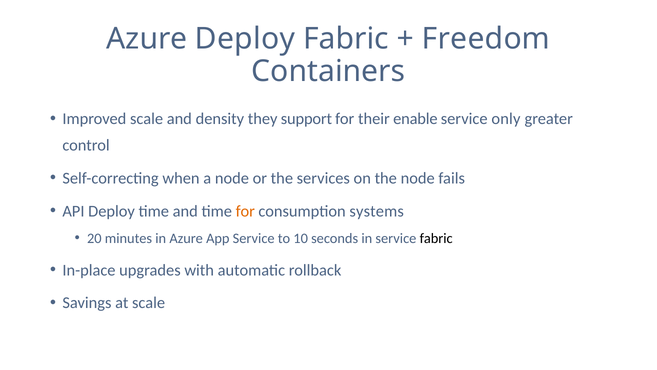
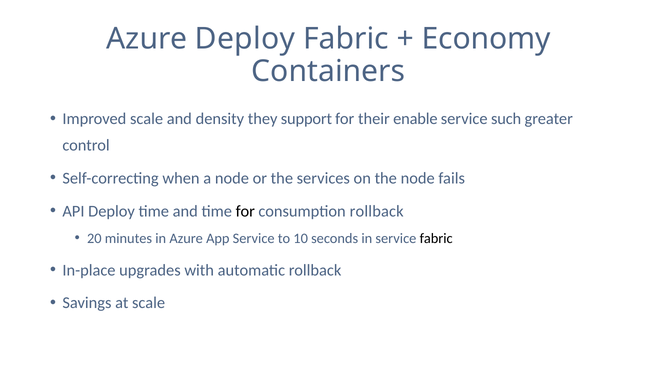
Freedom: Freedom -> Economy
only: only -> such
for at (245, 211) colour: orange -> black
consumption systems: systems -> rollback
